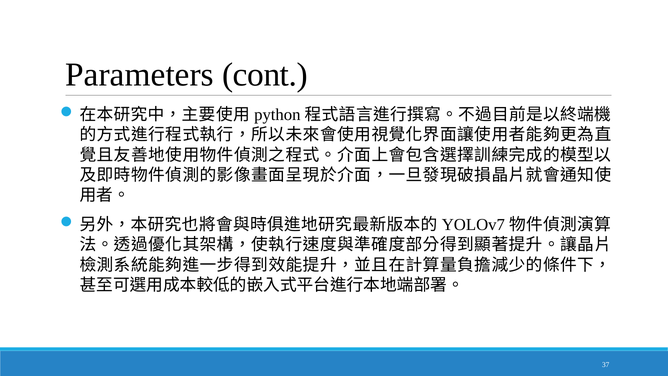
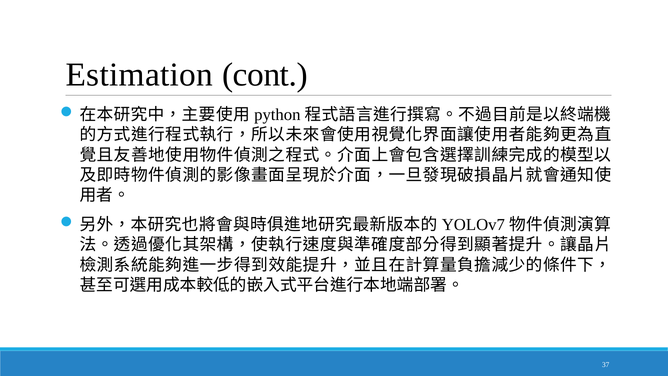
Parameters: Parameters -> Estimation
